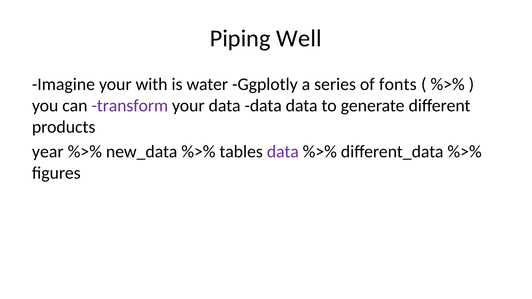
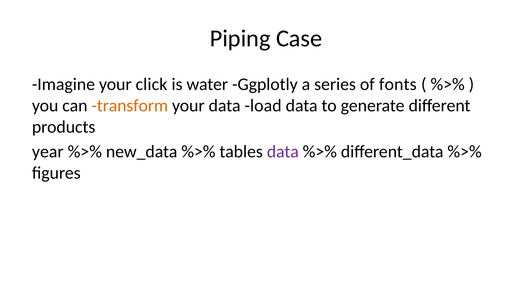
Well: Well -> Case
with: with -> click
transform colour: purple -> orange
your data data: data -> load
